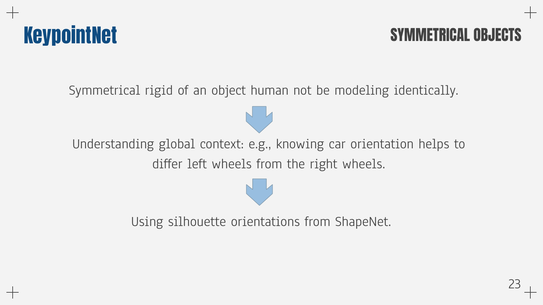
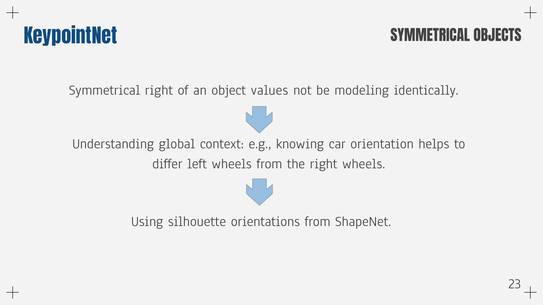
Symmetrical rigid: rigid -> right
human: human -> values
